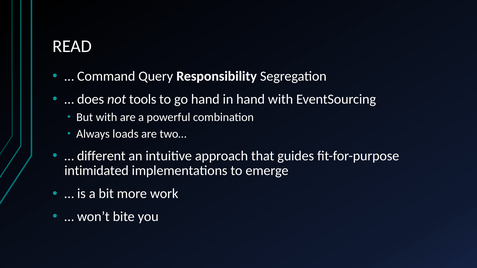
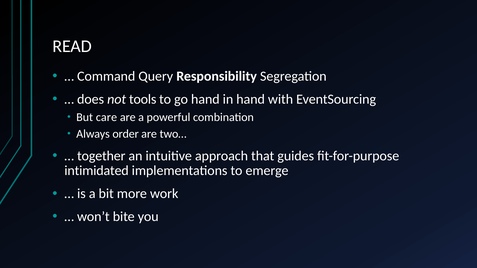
But with: with -> care
loads: loads -> order
different: different -> together
